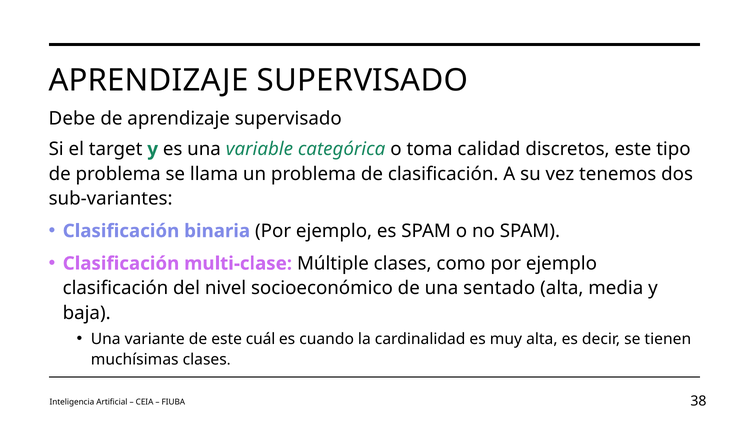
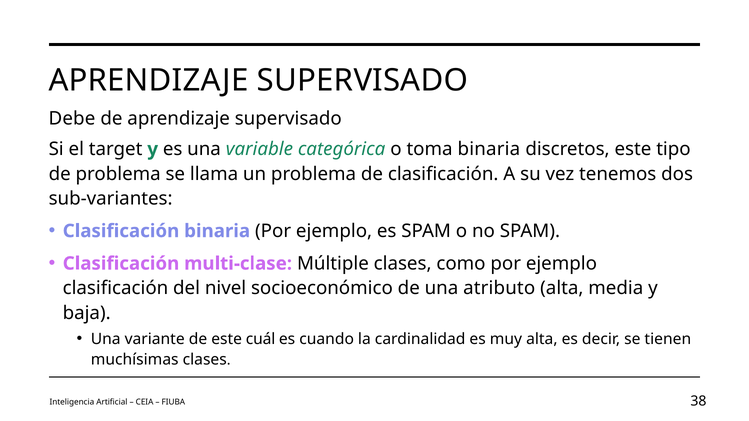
toma calidad: calidad -> binaria
sentado: sentado -> atributo
